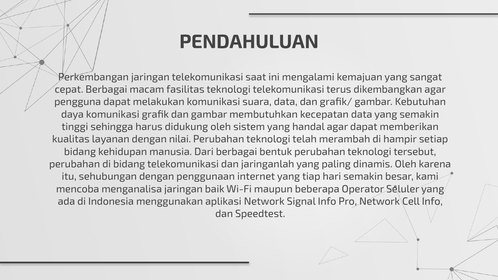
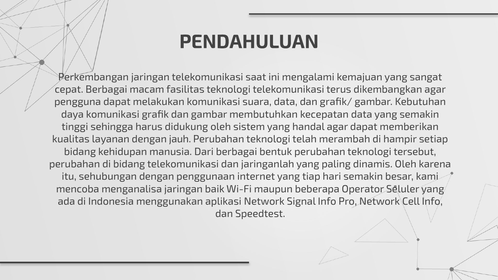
nilai: nilai -> jauh
